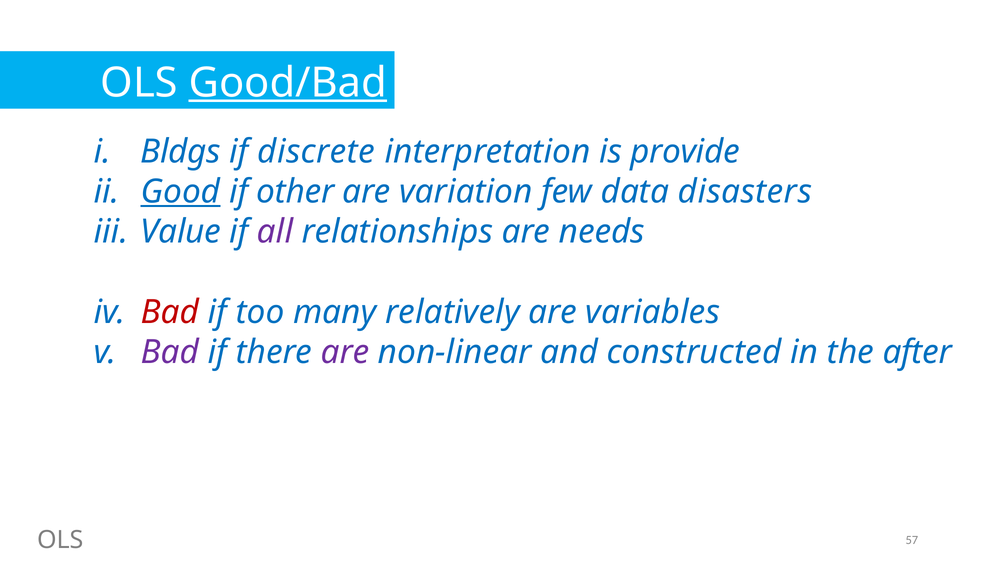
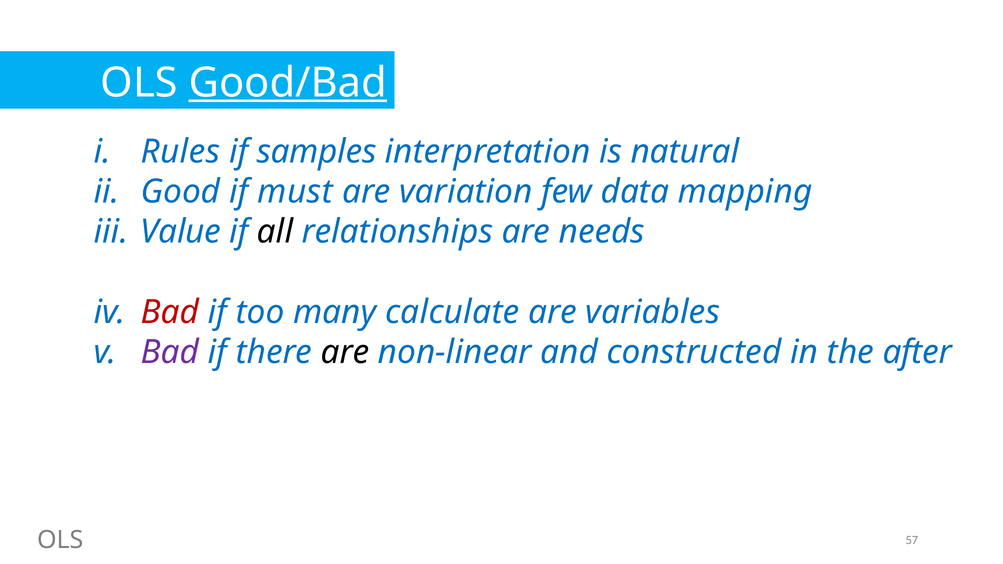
Bldgs: Bldgs -> Rules
discrete: discrete -> samples
provide: provide -> natural
Good underline: present -> none
other: other -> must
disasters: disasters -> mapping
all colour: purple -> black
relatively: relatively -> calculate
are at (345, 352) colour: purple -> black
